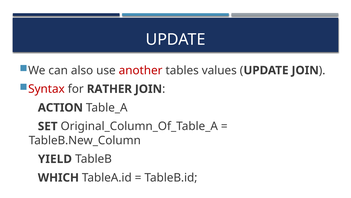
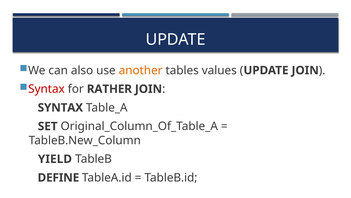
another colour: red -> orange
ACTION at (60, 107): ACTION -> SYNTAX
WHICH: WHICH -> DEFINE
